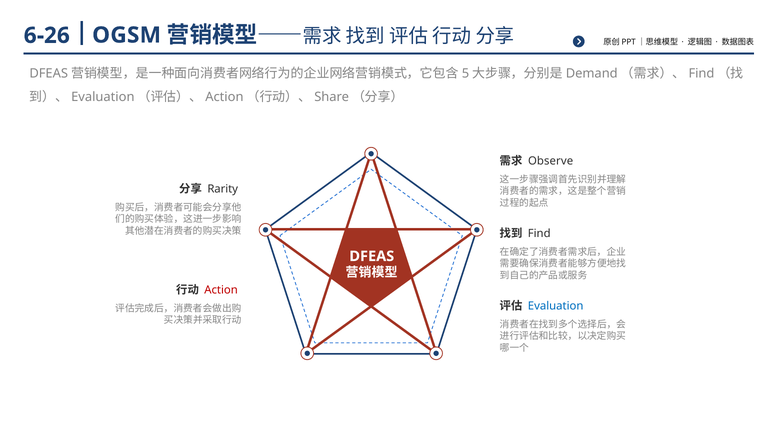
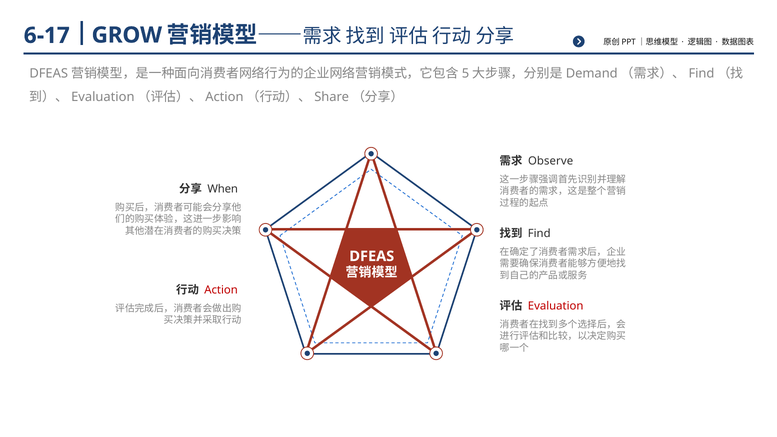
OGSM: OGSM -> GROW
6-26: 6-26 -> 6-17
Rarity: Rarity -> When
Evaluation colour: blue -> red
